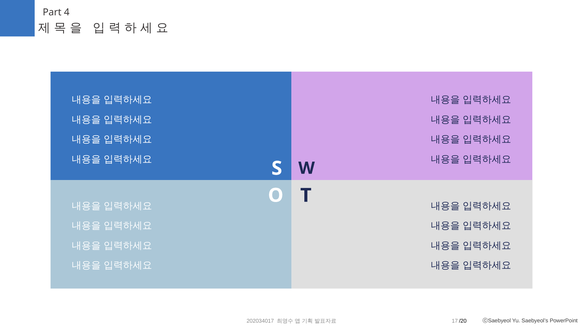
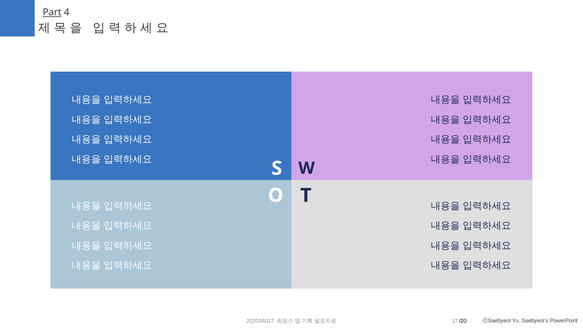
Part underline: none -> present
